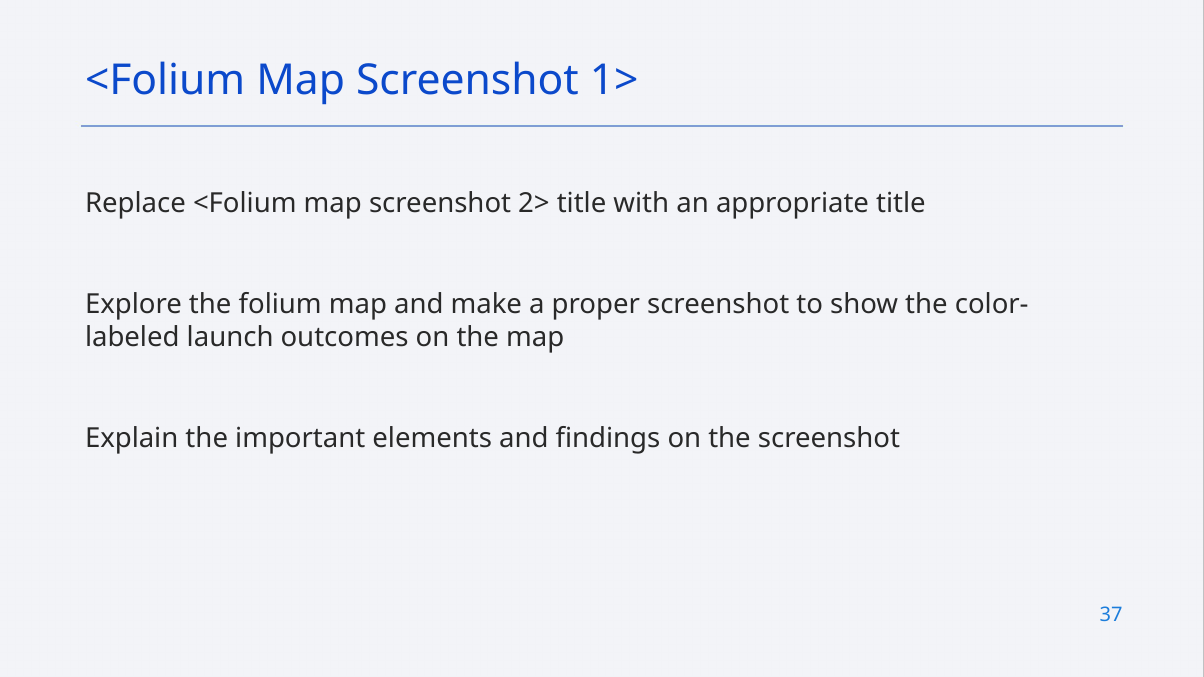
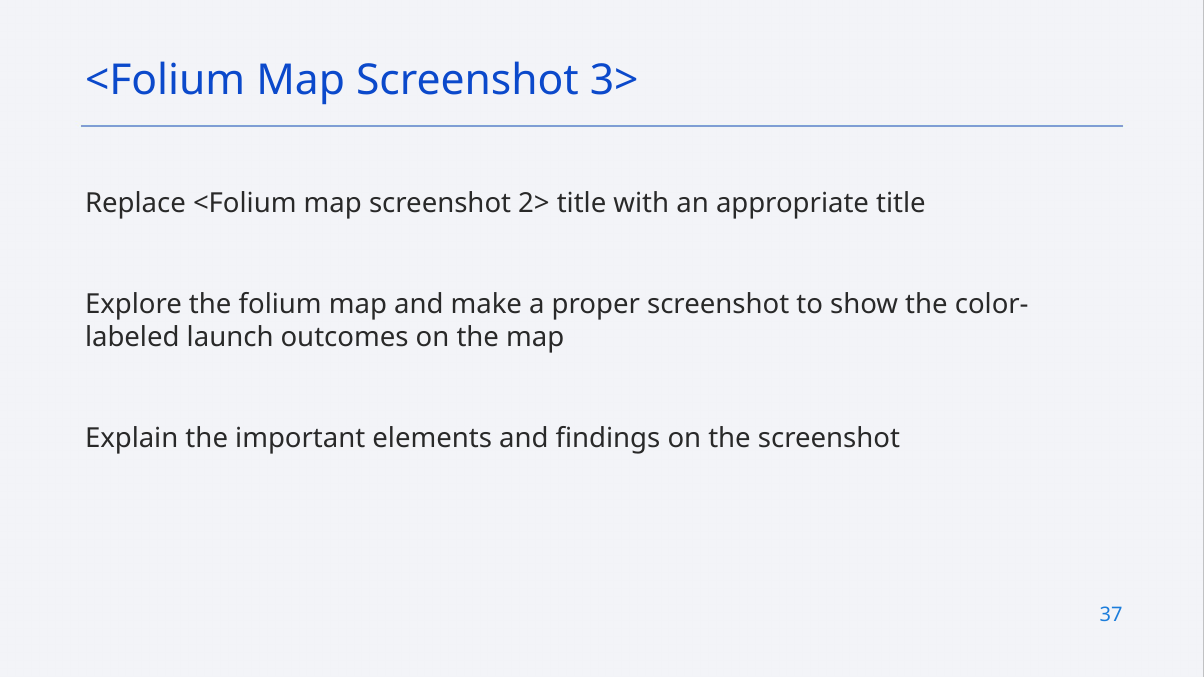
1>: 1> -> 3>
